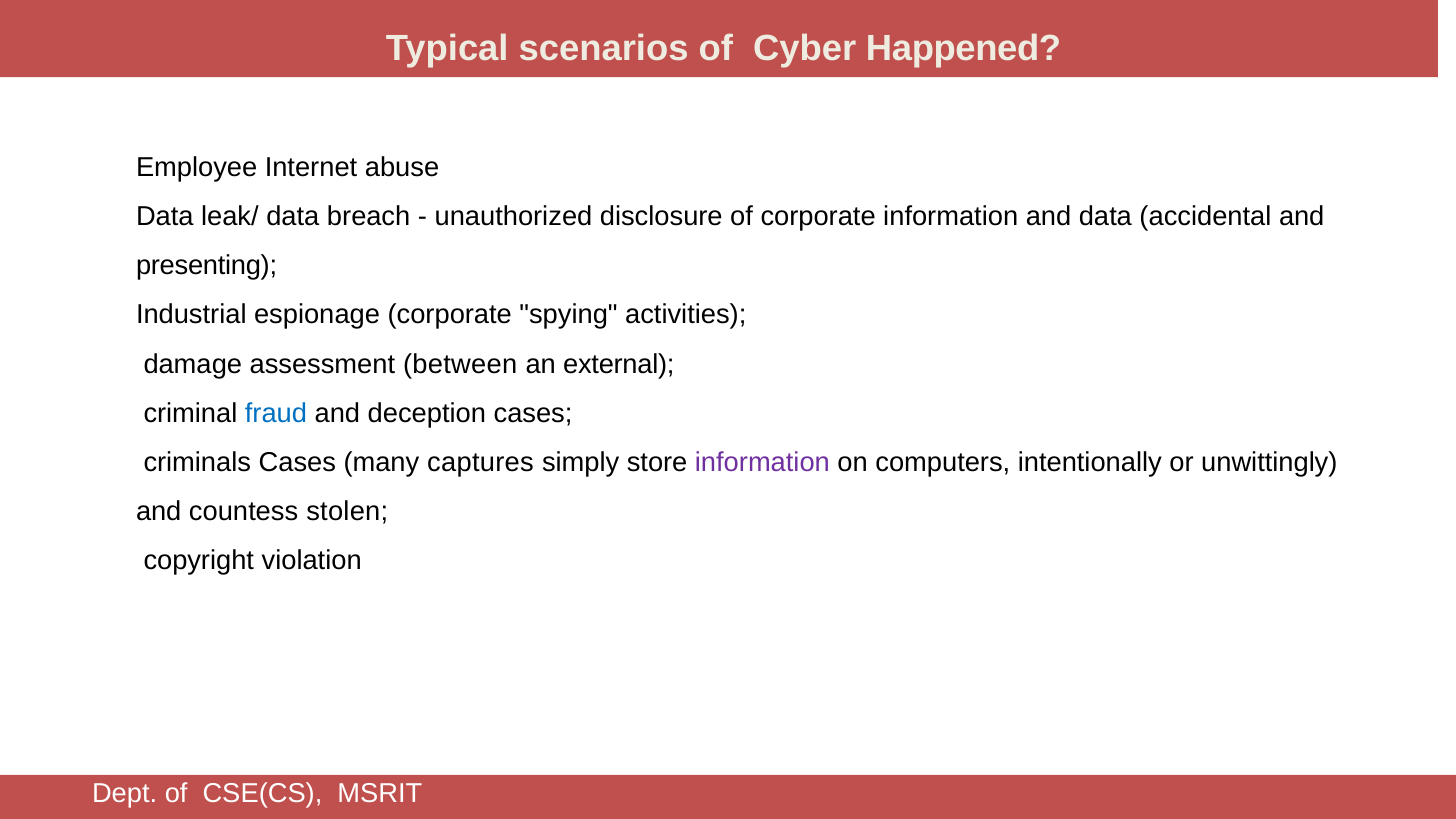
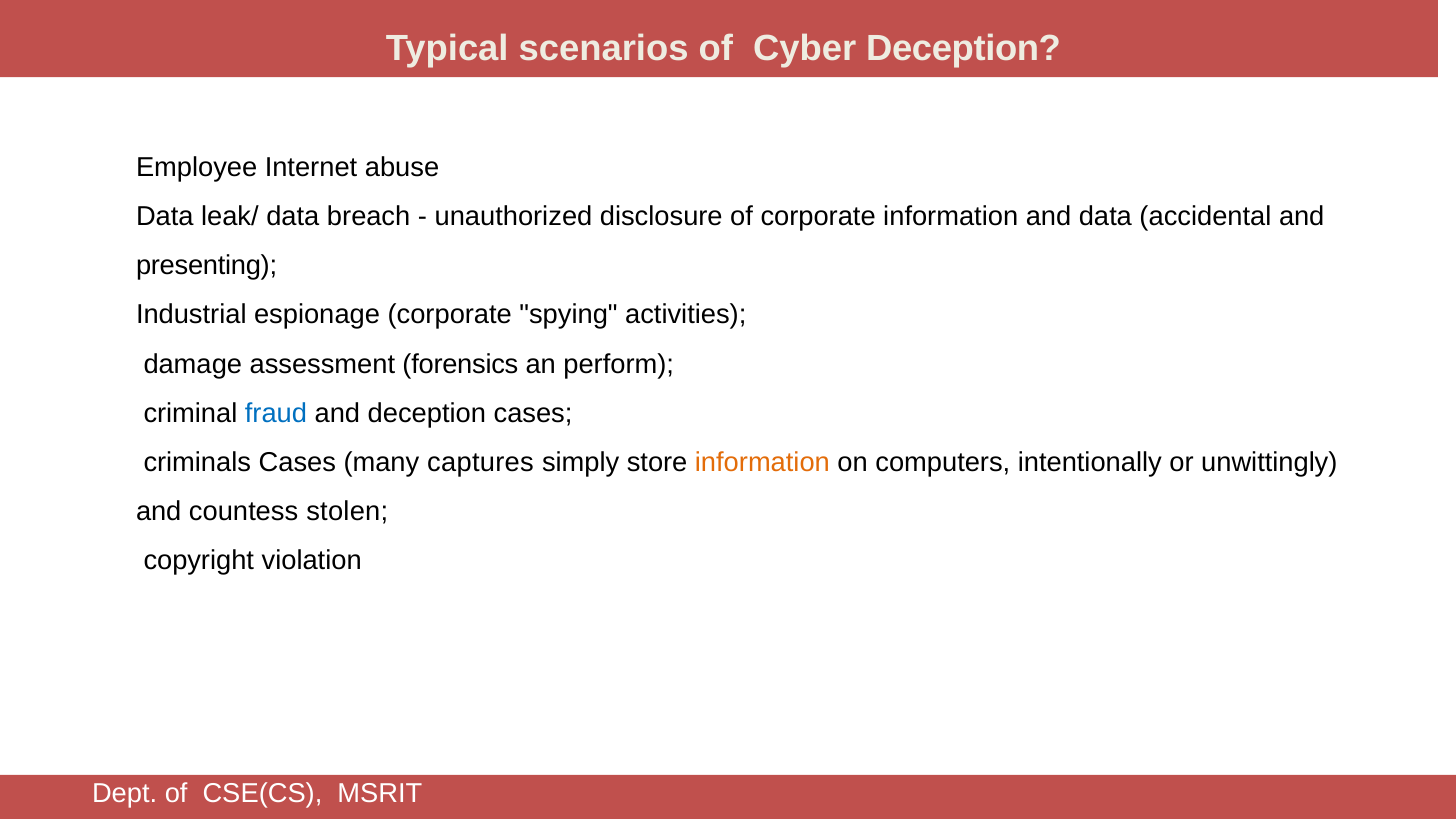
Cyber Happened: Happened -> Deception
between: between -> forensics
external: external -> perform
information at (762, 462) colour: purple -> orange
